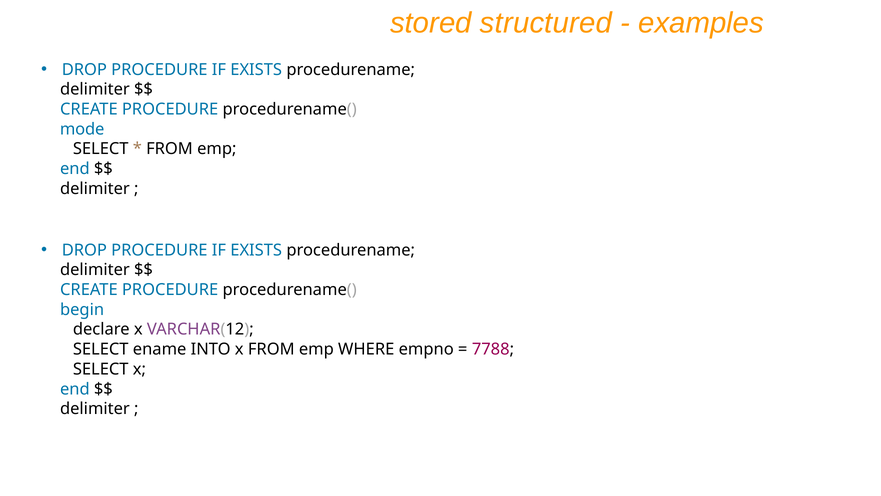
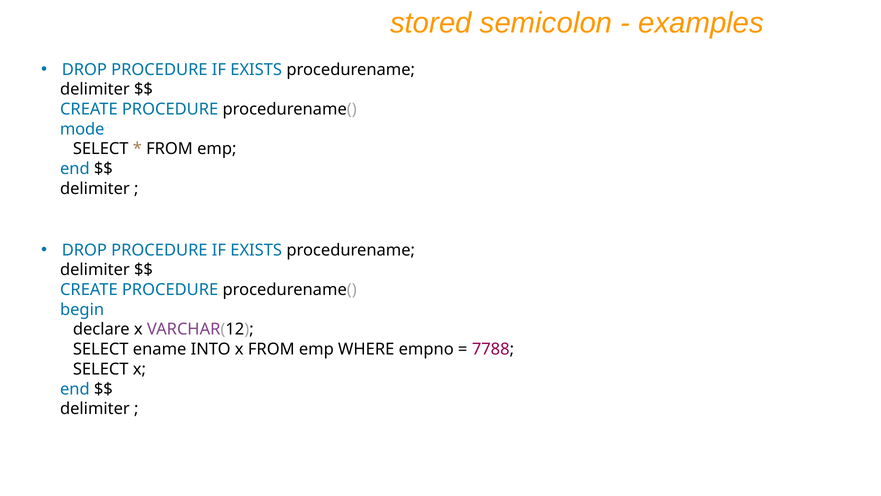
structured: structured -> semicolon
